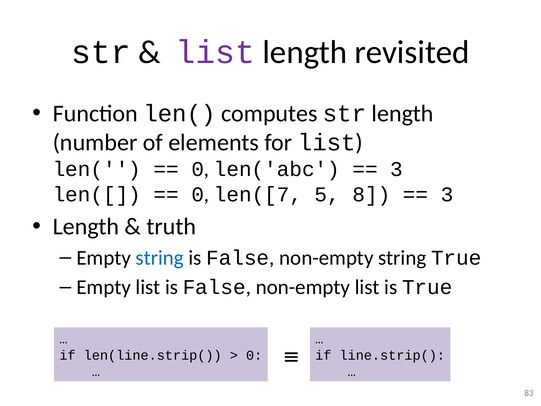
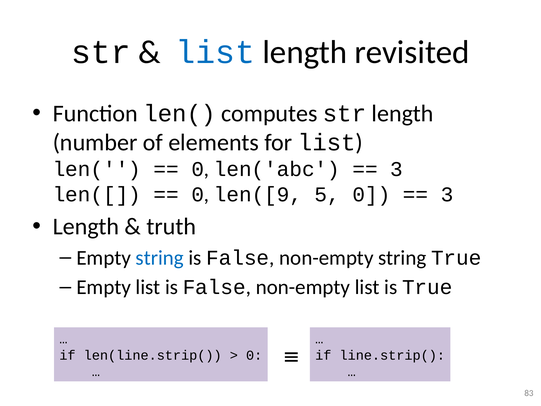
list at (215, 52) colour: purple -> blue
len([7: len([7 -> len([9
5 8: 8 -> 0
